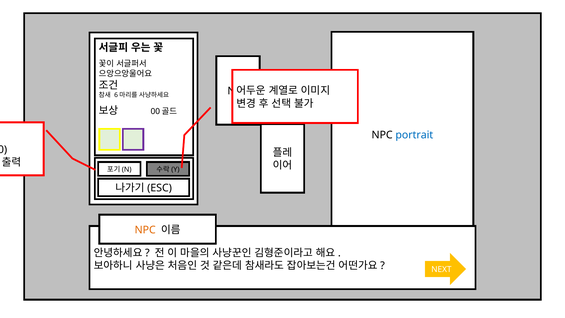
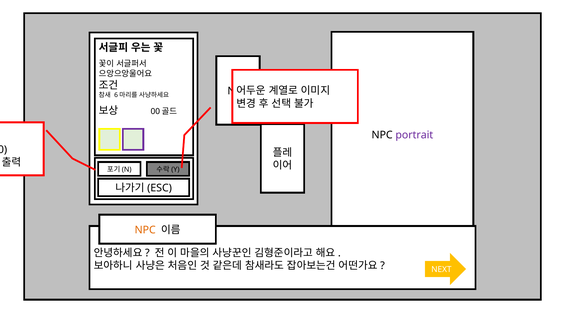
portrait colour: blue -> purple
